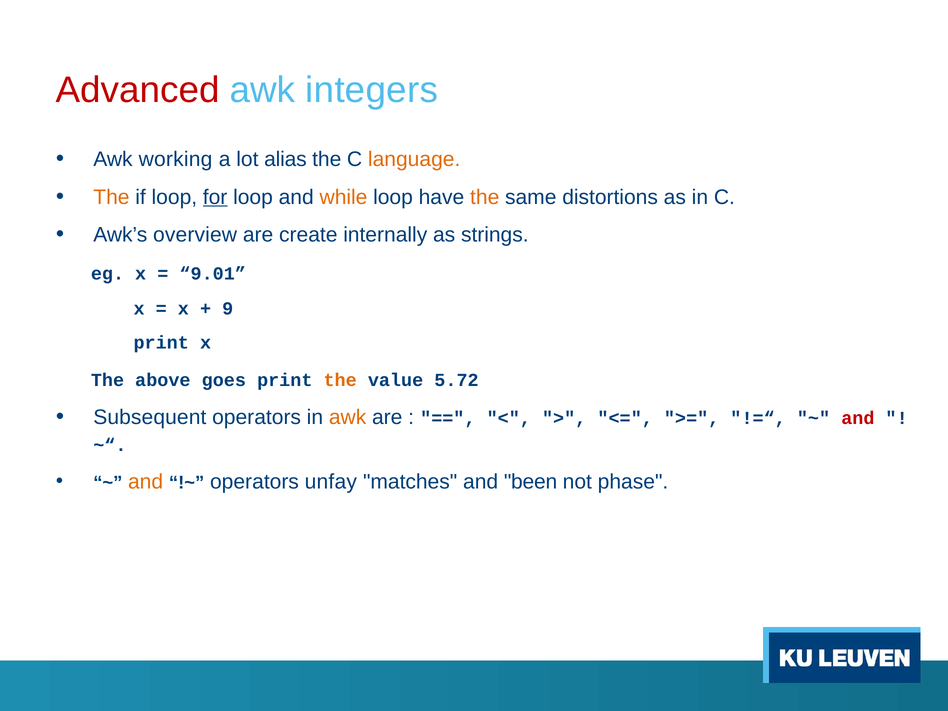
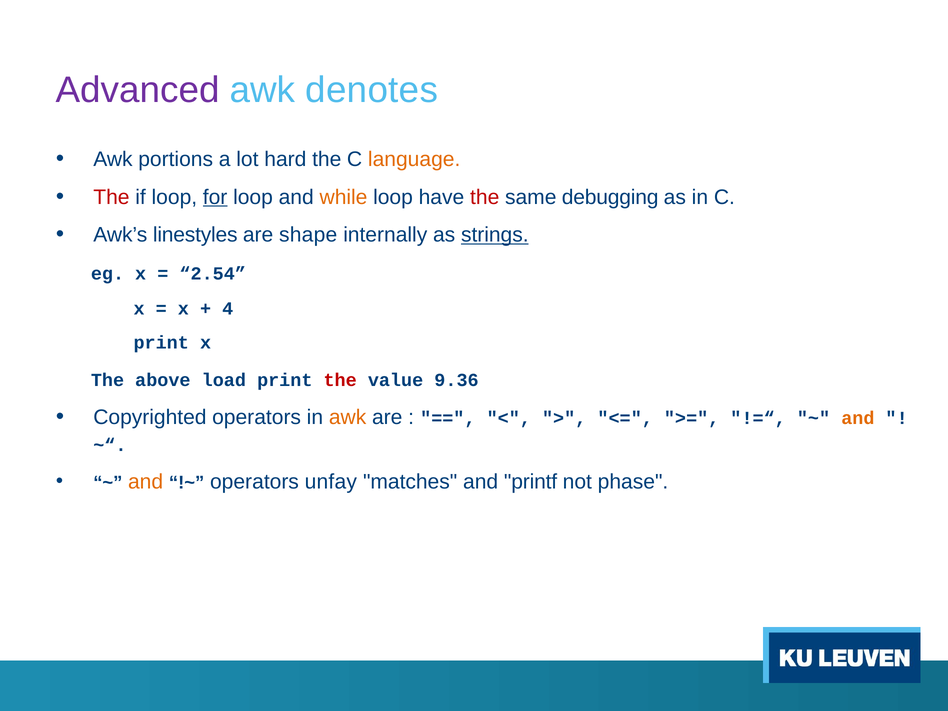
Advanced colour: red -> purple
integers: integers -> denotes
working: working -> portions
alias: alias -> hard
The at (111, 197) colour: orange -> red
the at (485, 197) colour: orange -> red
distortions: distortions -> debugging
overview: overview -> linestyles
create: create -> shape
strings underline: none -> present
9.01: 9.01 -> 2.54
9: 9 -> 4
goes: goes -> load
the at (340, 380) colour: orange -> red
5.72: 5.72 -> 9.36
Subsequent: Subsequent -> Copyrighted
and at (858, 418) colour: red -> orange
been: been -> printf
